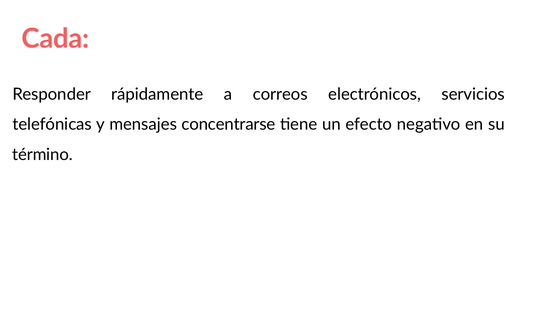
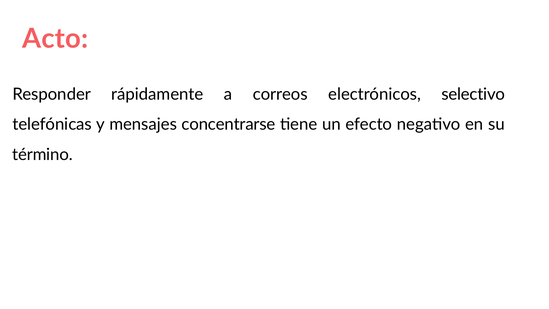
Cada: Cada -> Acto
servicios: servicios -> selectivo
